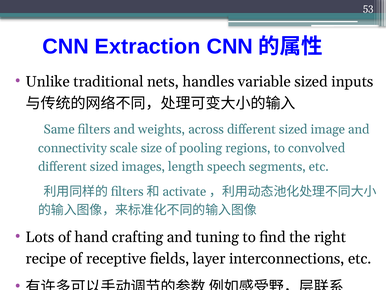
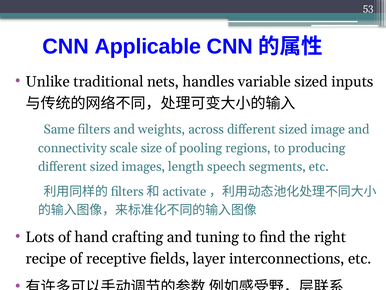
Extraction: Extraction -> Applicable
convolved: convolved -> producing
